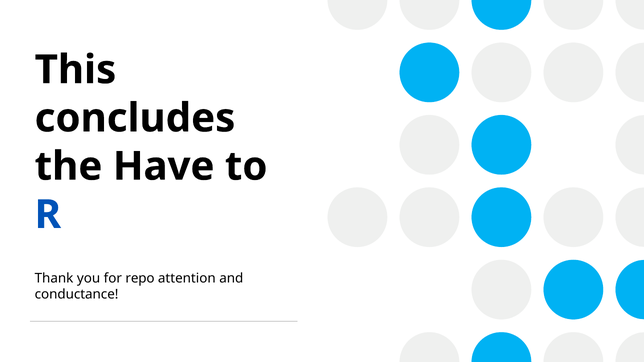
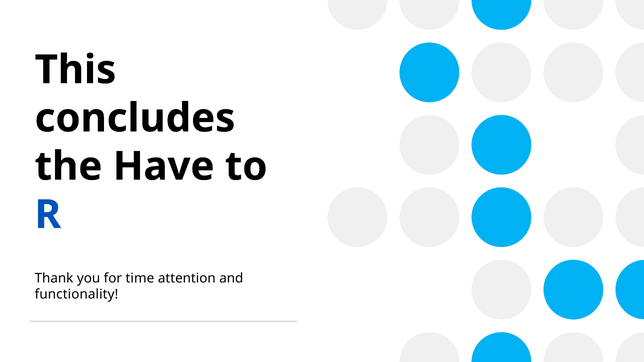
repo: repo -> time
conductance: conductance -> functionality
